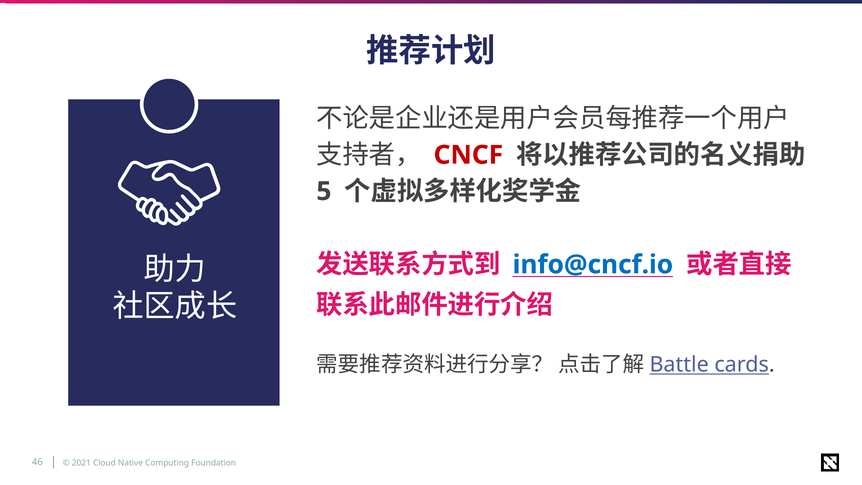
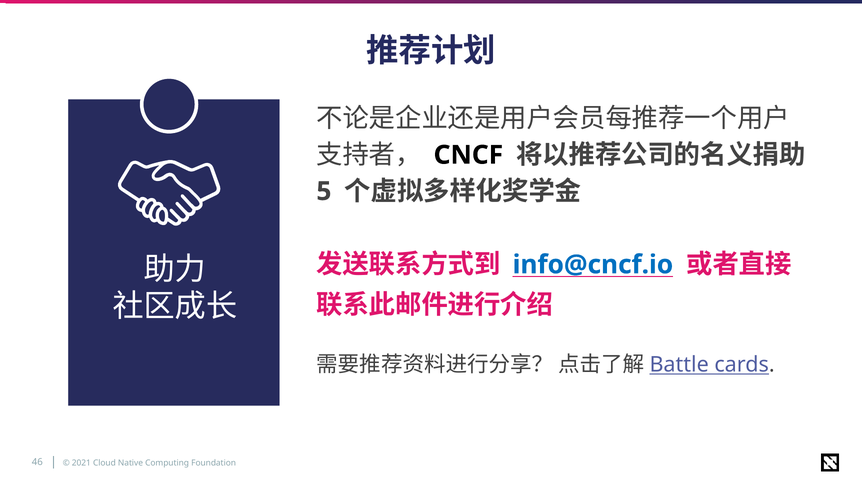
CNCF colour: red -> black
